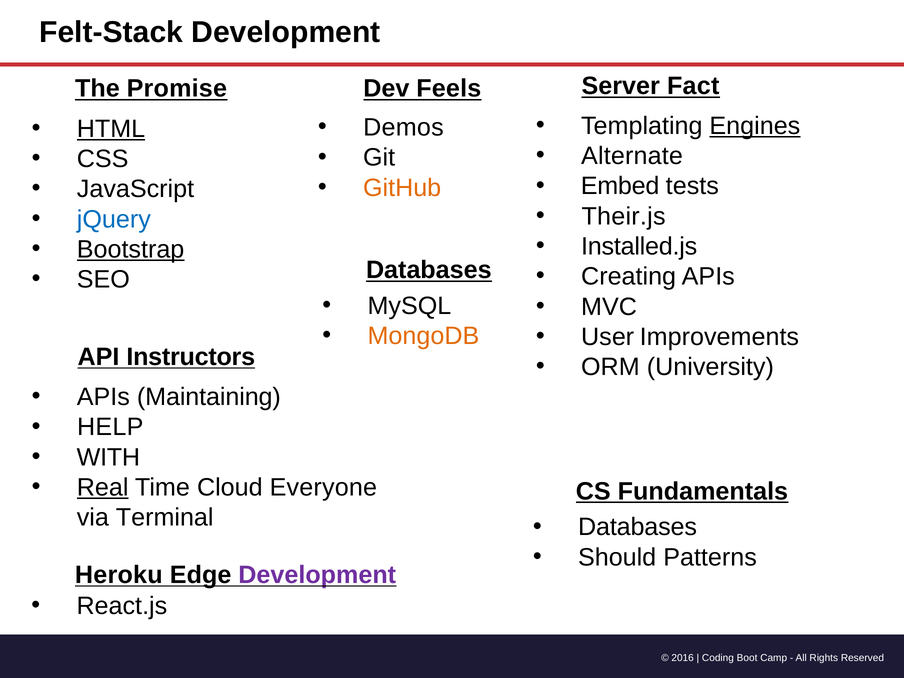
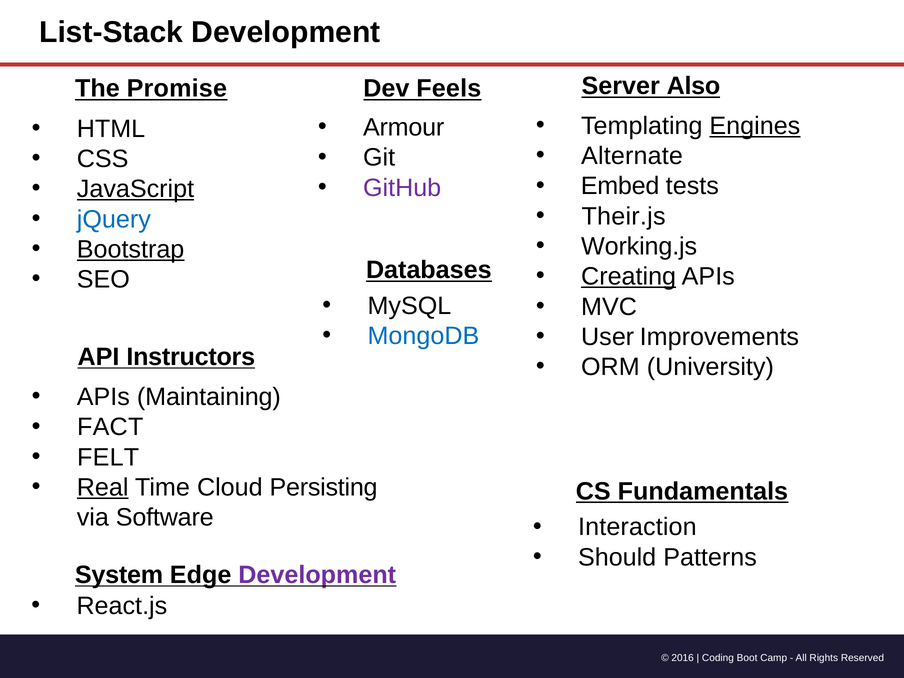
Felt-Stack: Felt-Stack -> List-Stack
Fact: Fact -> Also
Demos: Demos -> Armour
HTML underline: present -> none
GitHub colour: orange -> purple
JavaScript underline: none -> present
Installed.js: Installed.js -> Working.js
Creating underline: none -> present
MongoDB colour: orange -> blue
HELP: HELP -> FACT
WITH: WITH -> FELT
Everyone: Everyone -> Persisting
Terminal: Terminal -> Software
Databases at (638, 527): Databases -> Interaction
Heroku: Heroku -> System
